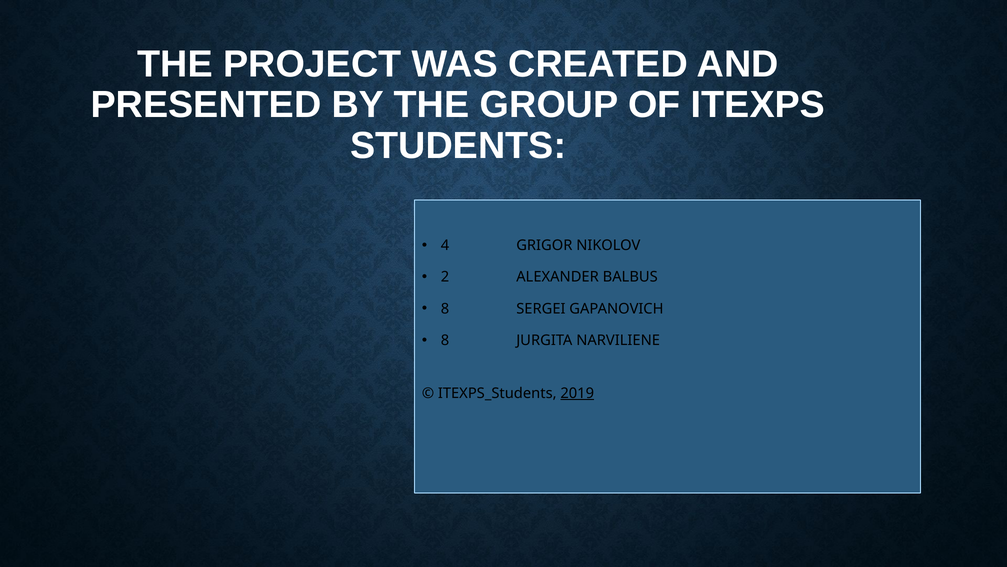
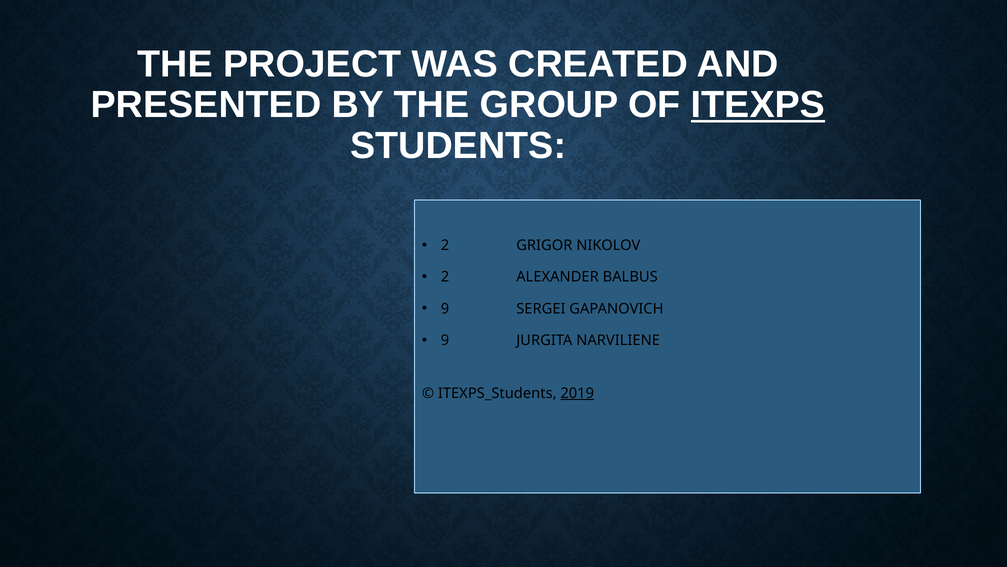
ITEXPS underline: none -> present
4 at (445, 245): 4 -> 2
8 at (445, 308): 8 -> 9
8 at (445, 340): 8 -> 9
